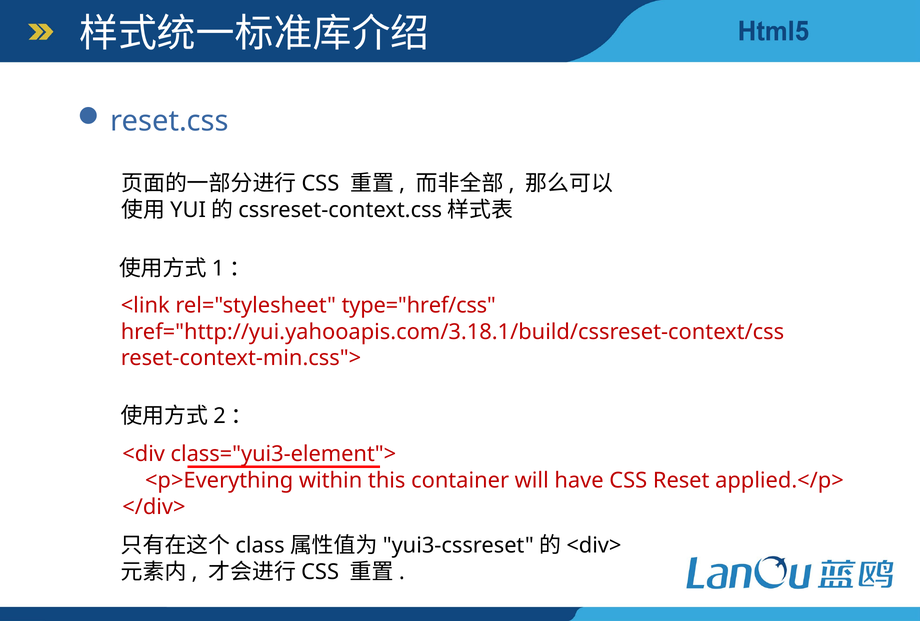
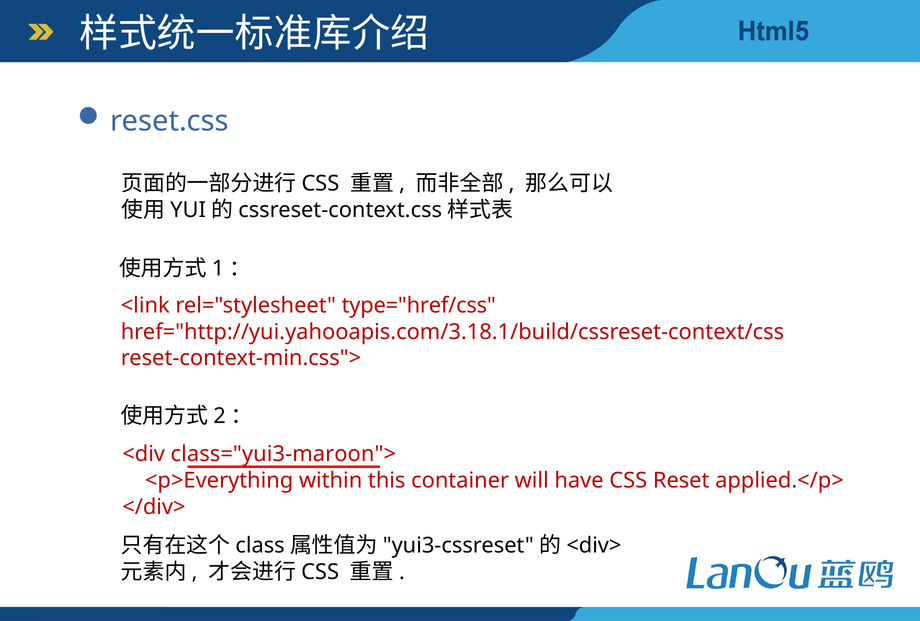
class="yui3-element">: class="yui3-element"> -> class="yui3-maroon">
